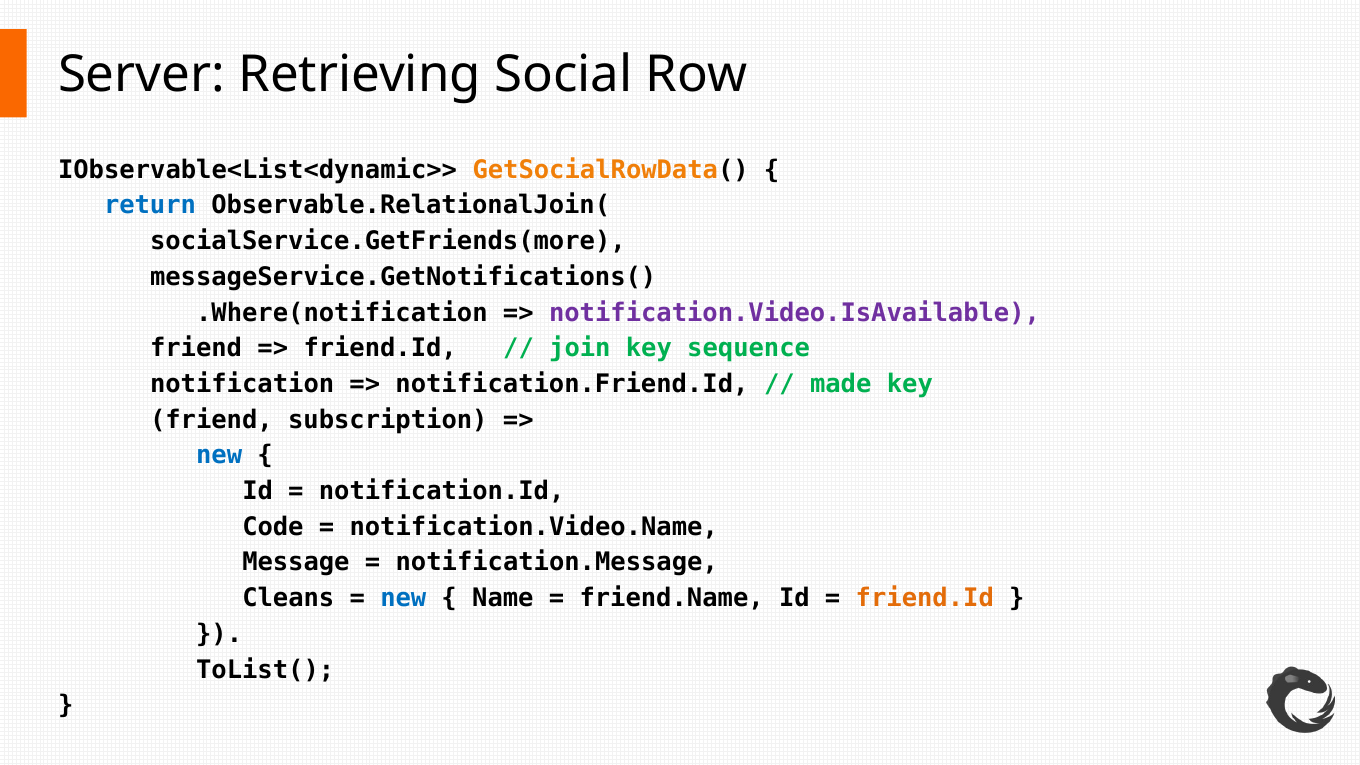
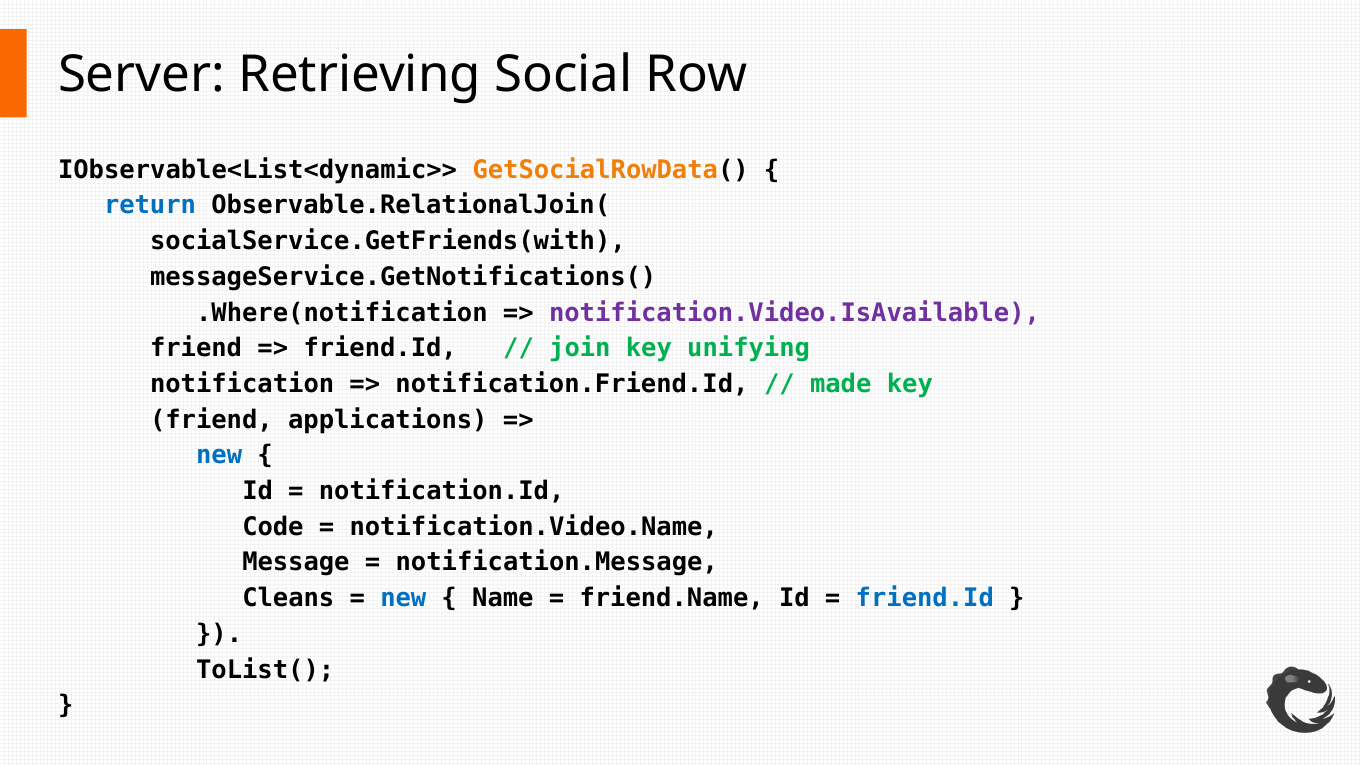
socialService.GetFriends(more: socialService.GetFriends(more -> socialService.GetFriends(with
sequence: sequence -> unifying
subscription: subscription -> applications
friend.Id at (925, 598) colour: orange -> blue
